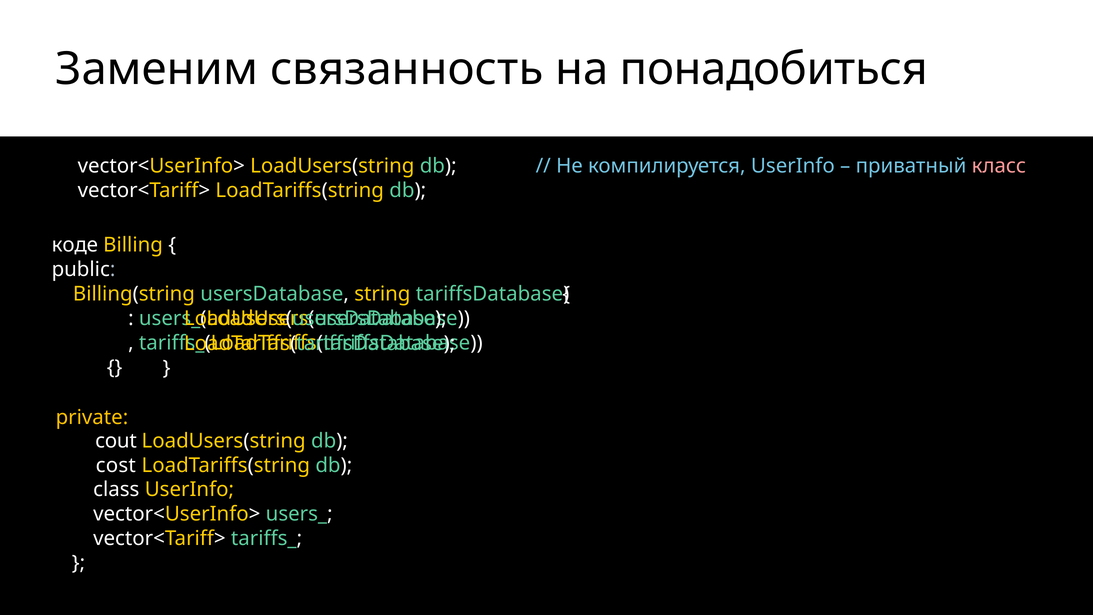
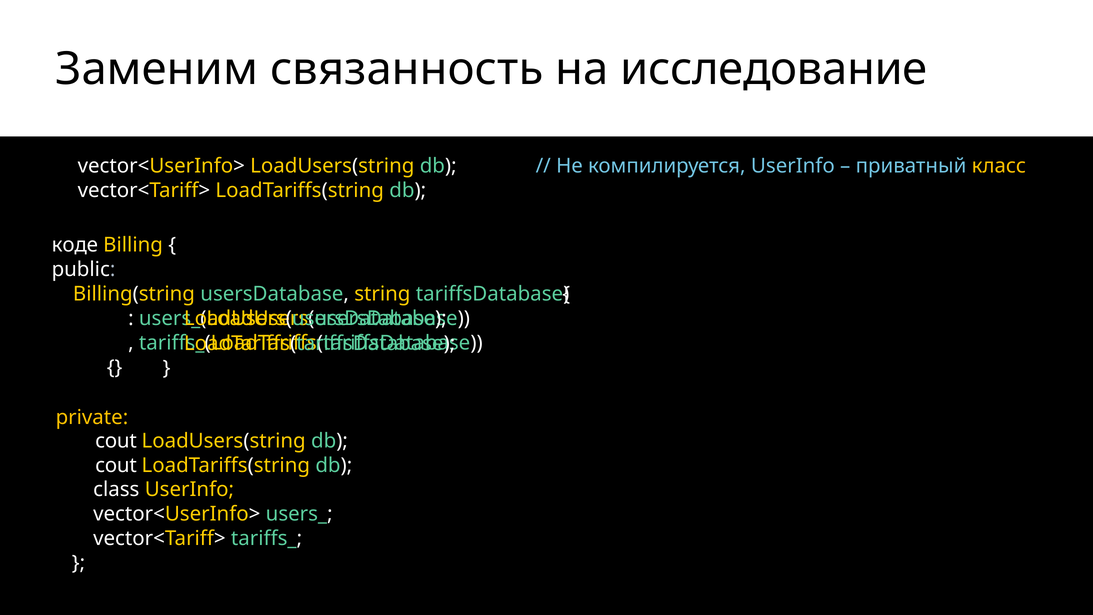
понадобиться: понадобиться -> исследование
класс colour: pink -> yellow
cost at (116, 465): cost -> cout
